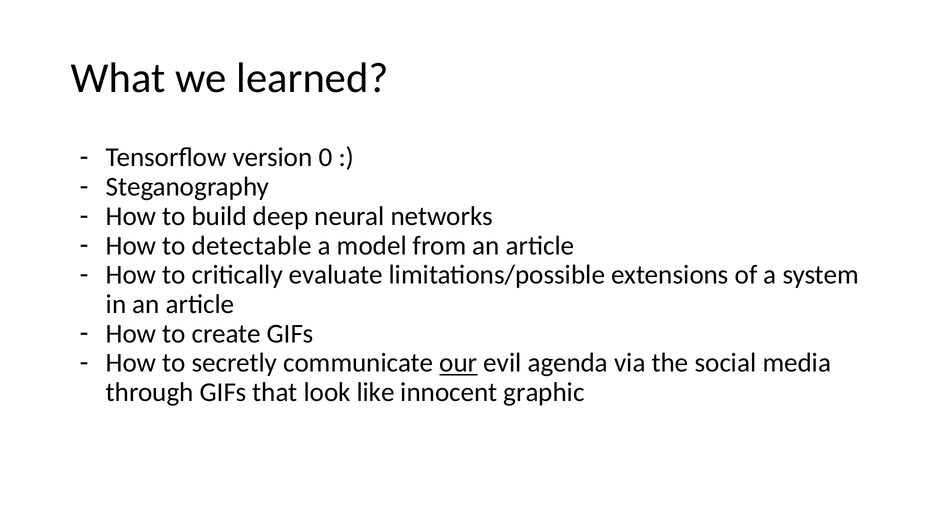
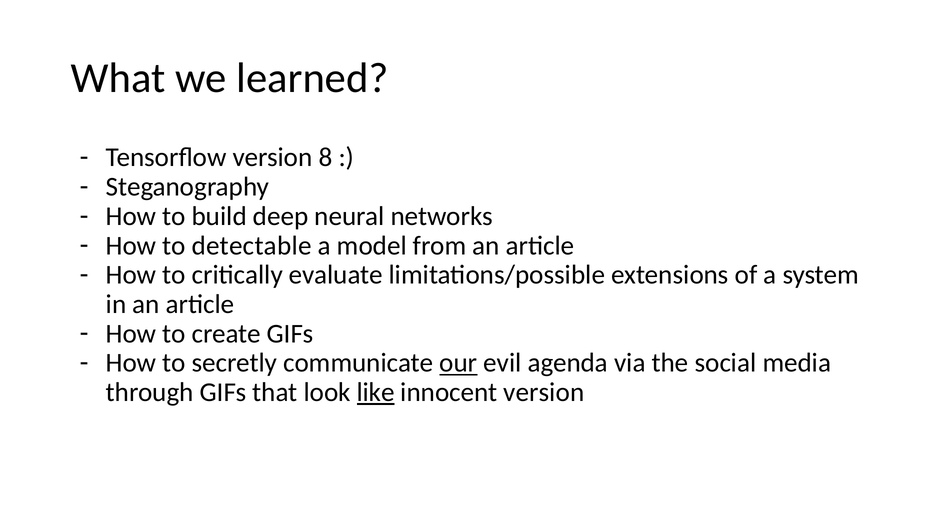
0: 0 -> 8
like underline: none -> present
innocent graphic: graphic -> version
